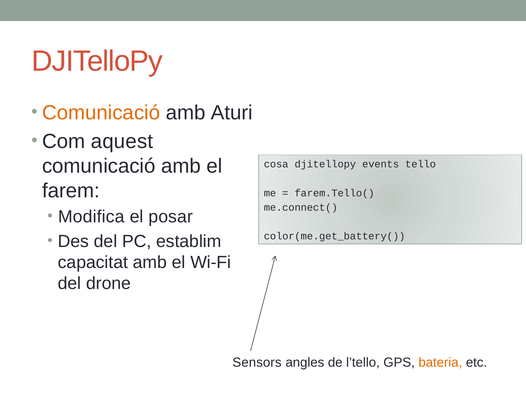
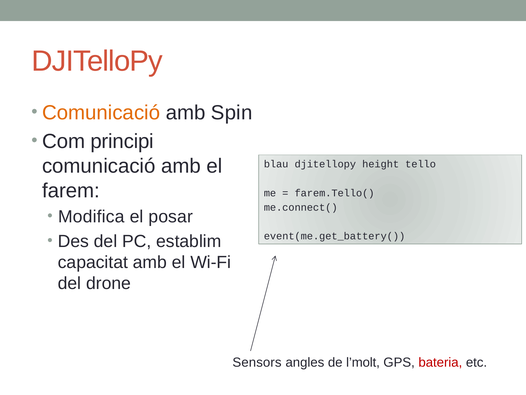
Aturi: Aturi -> Spin
aquest: aquest -> principi
cosa: cosa -> blau
events: events -> height
color(me.get_battery(: color(me.get_battery( -> event(me.get_battery(
l’tello: l’tello -> l’molt
bateria colour: orange -> red
